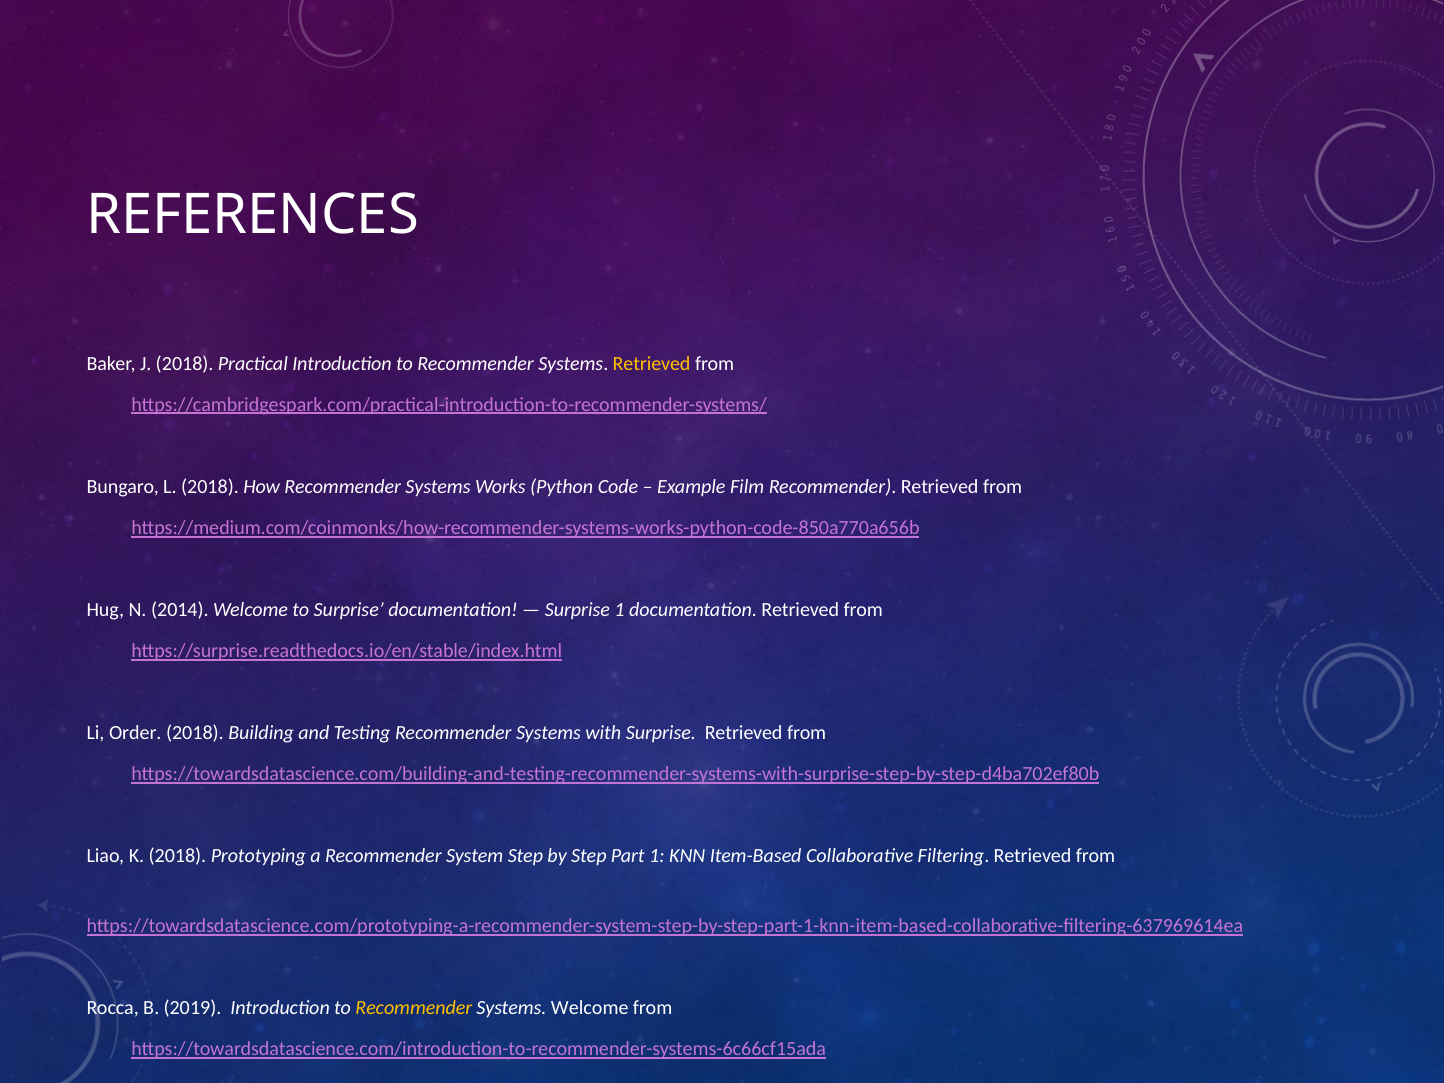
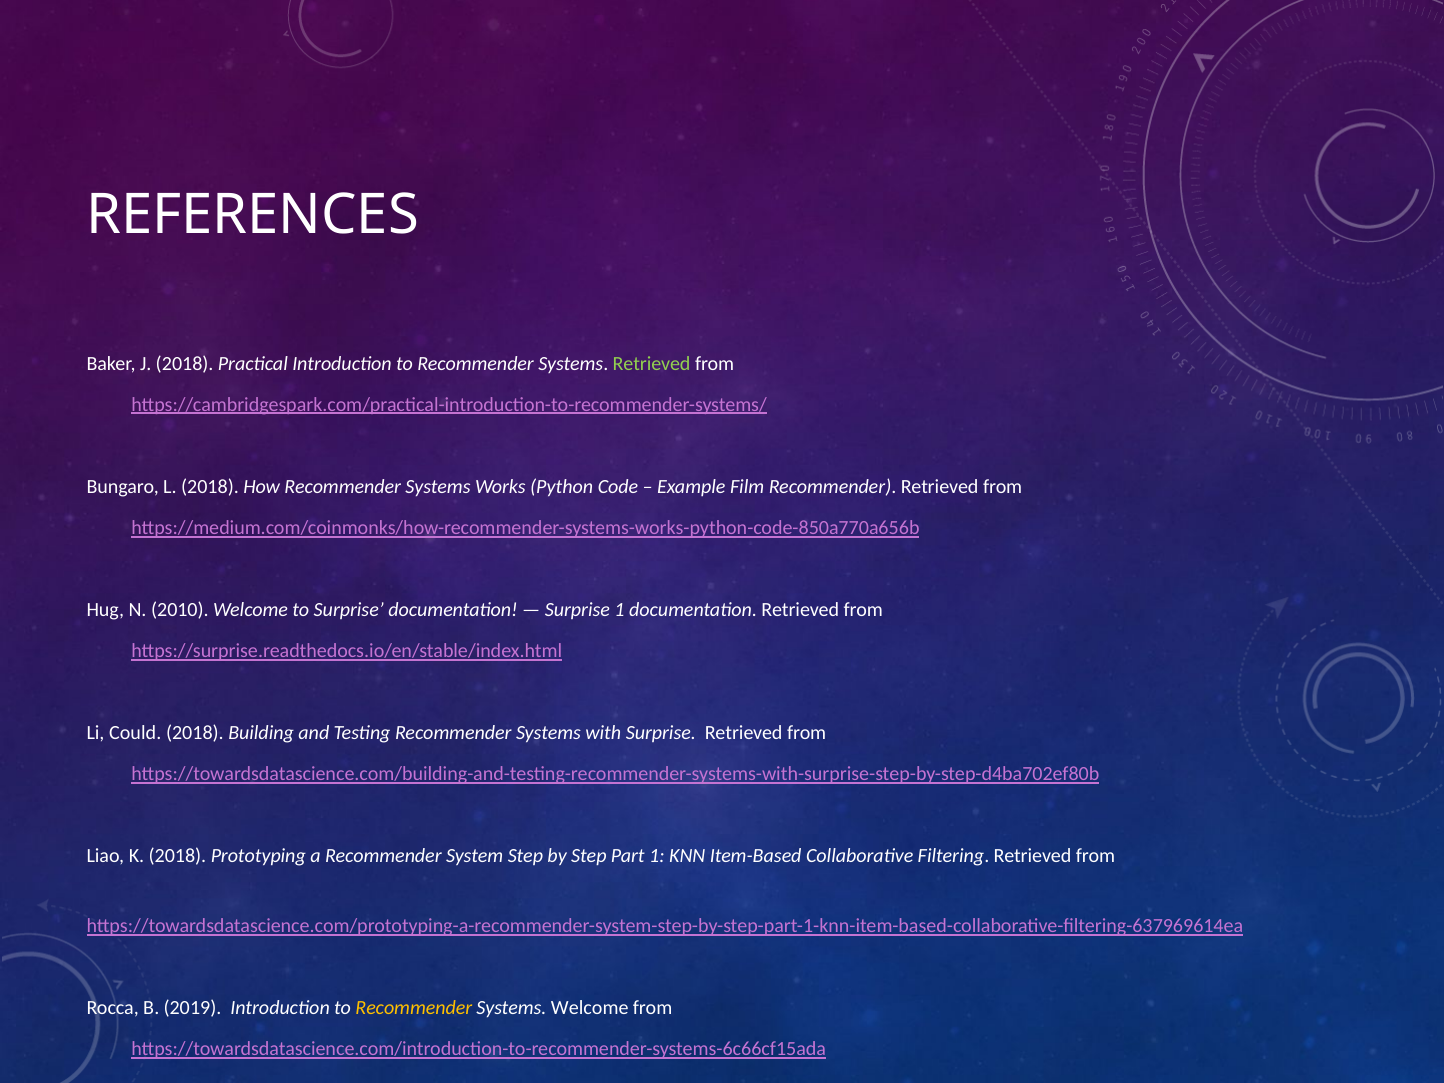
Retrieved at (652, 364) colour: yellow -> light green
2014: 2014 -> 2010
Order: Order -> Could
